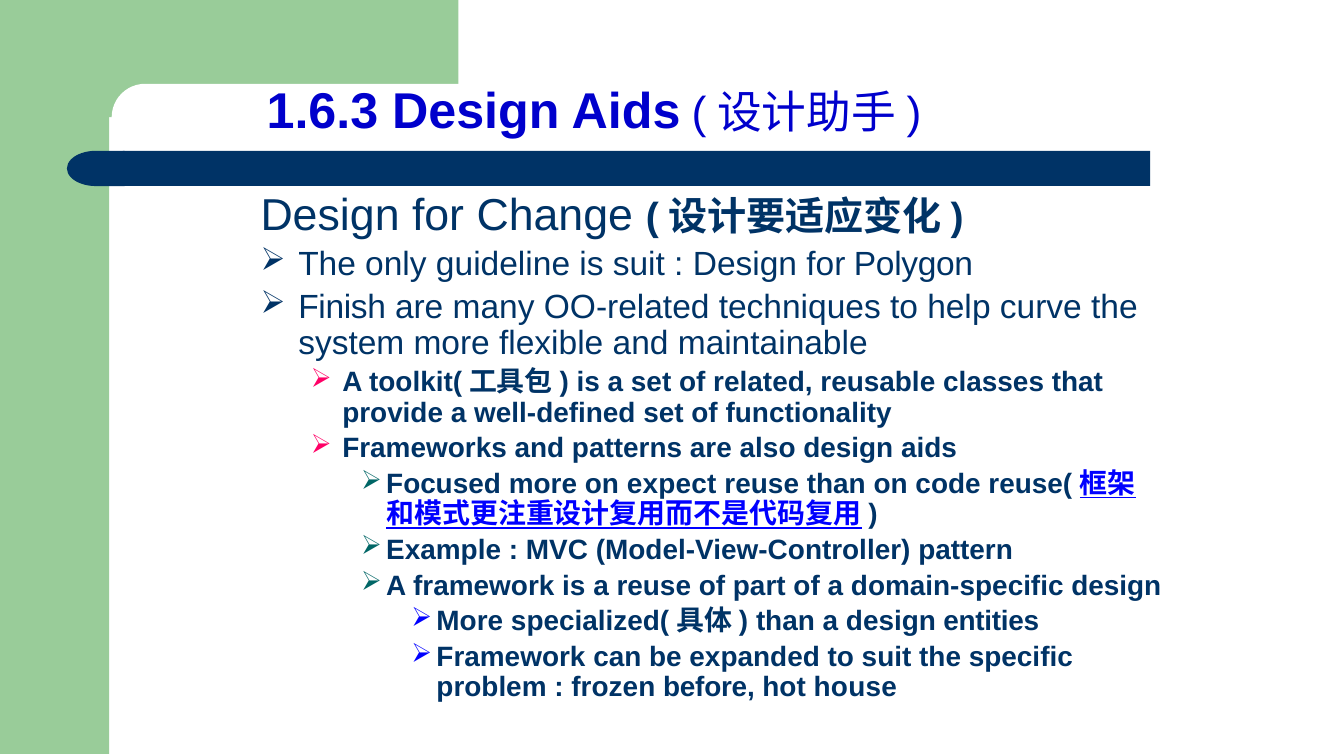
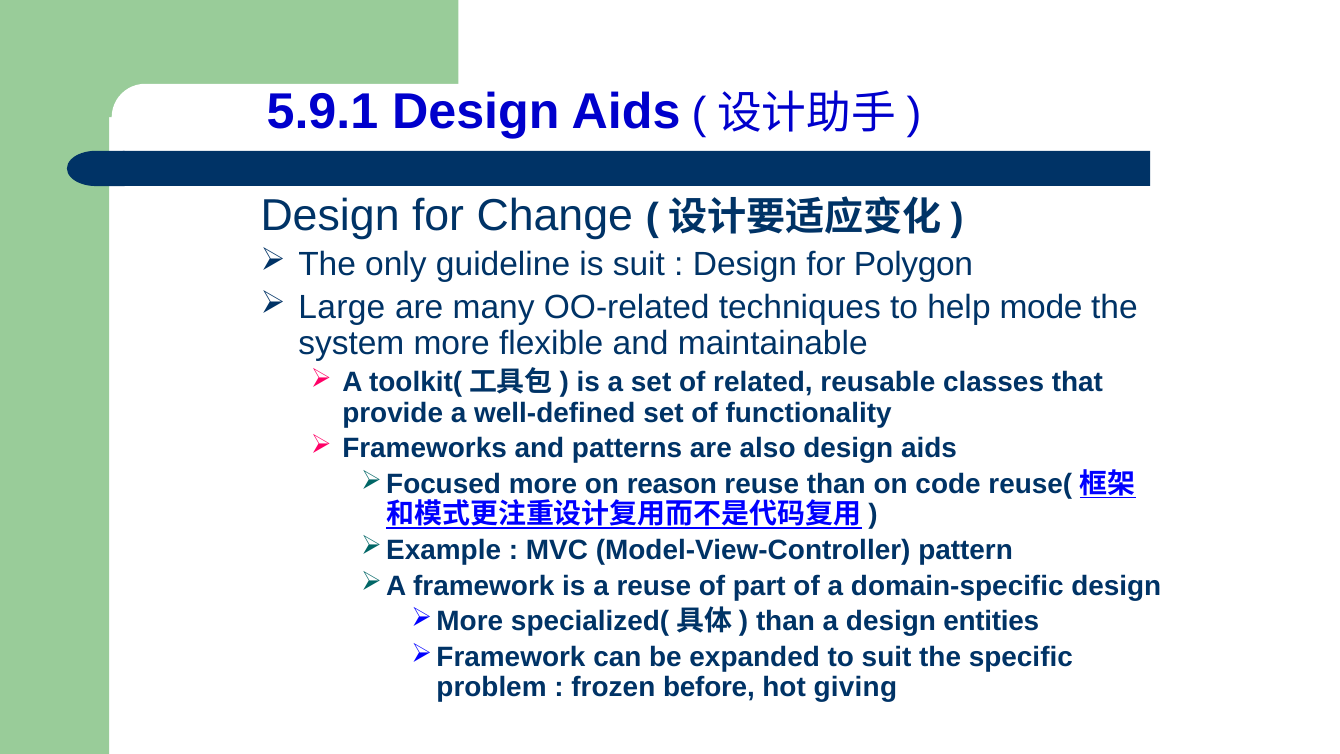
1.6.3: 1.6.3 -> 5.9.1
Finish: Finish -> Large
curve: curve -> mode
expect: expect -> reason
house: house -> giving
